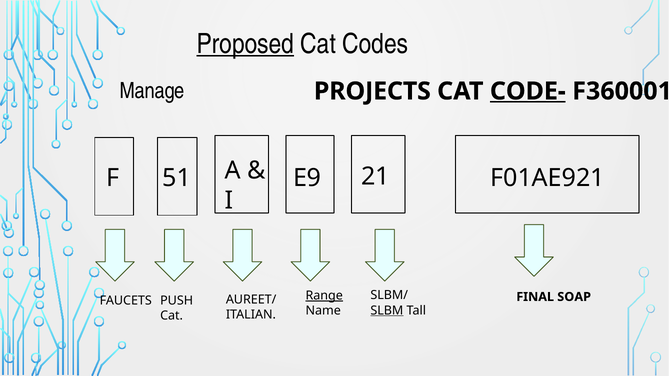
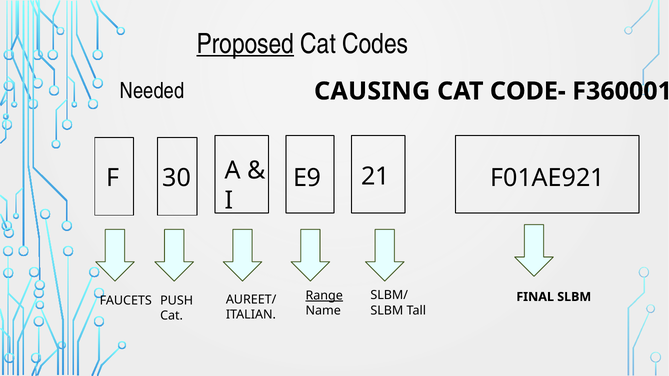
Manage: Manage -> Needed
PROJECTS: PROJECTS -> CAUSING
CODE- underline: present -> none
51: 51 -> 30
FINAL SOAP: SOAP -> SLBM
SLBM at (387, 311) underline: present -> none
